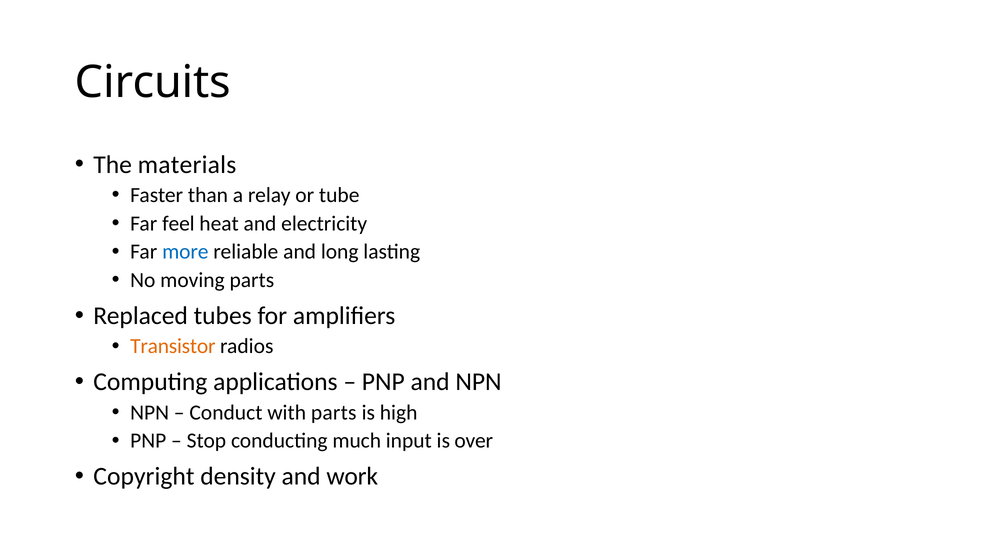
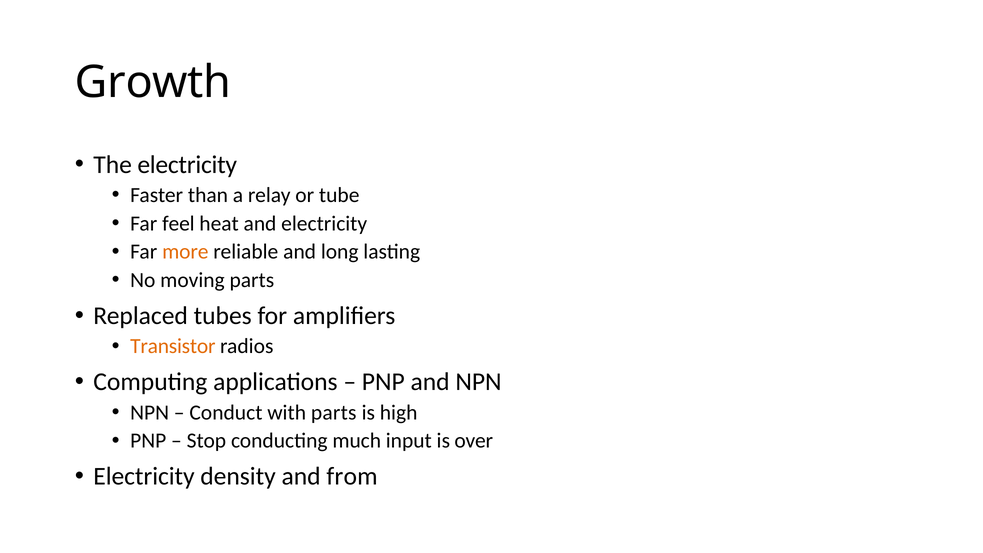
Circuits: Circuits -> Growth
The materials: materials -> electricity
more colour: blue -> orange
Copyright at (144, 476): Copyright -> Electricity
work: work -> from
